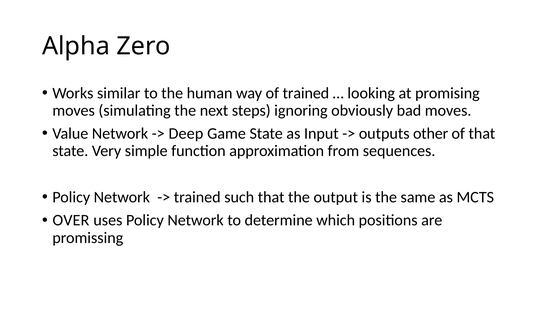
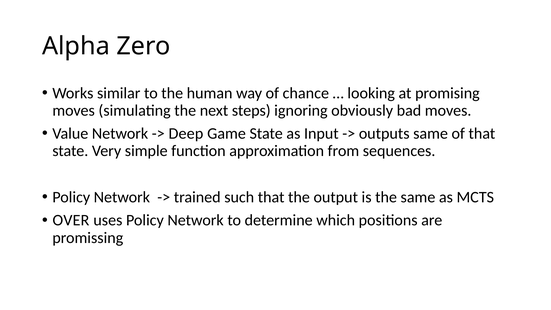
of trained: trained -> chance
outputs other: other -> same
